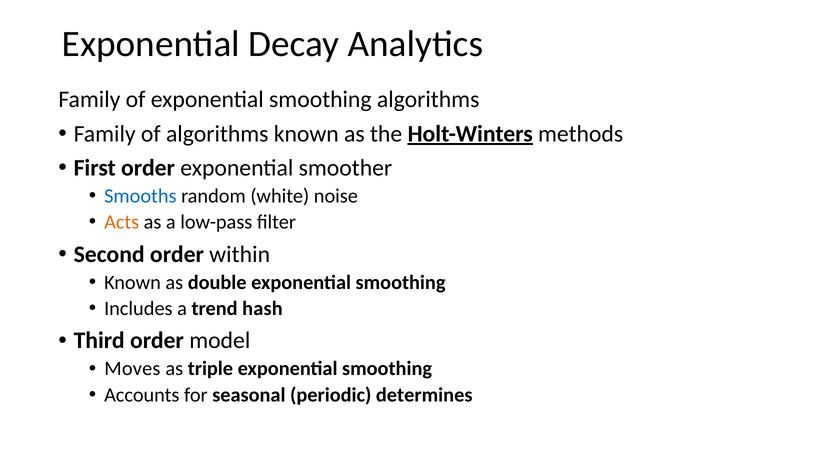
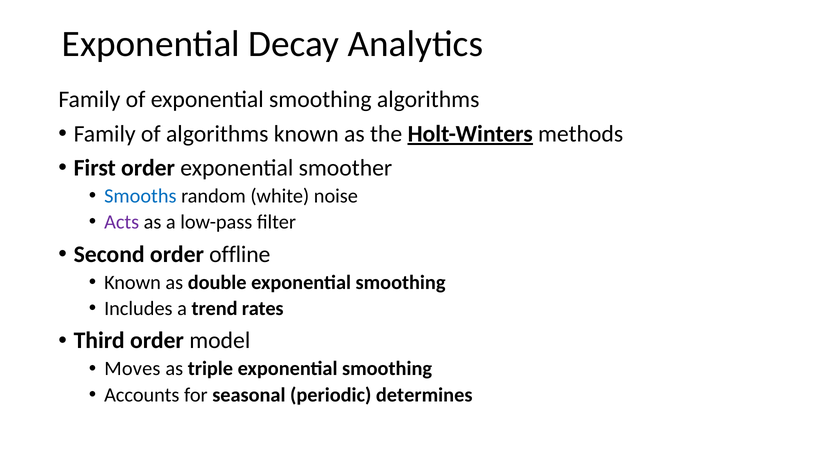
Acts colour: orange -> purple
within: within -> offline
hash: hash -> rates
